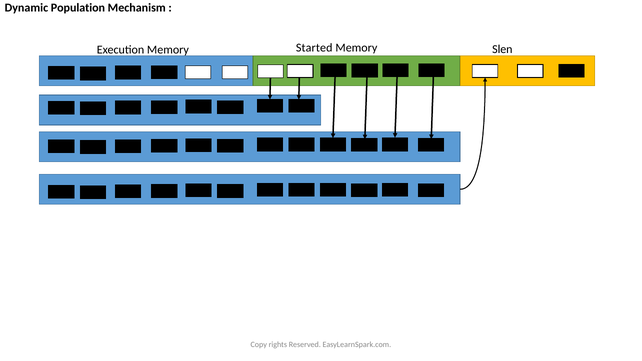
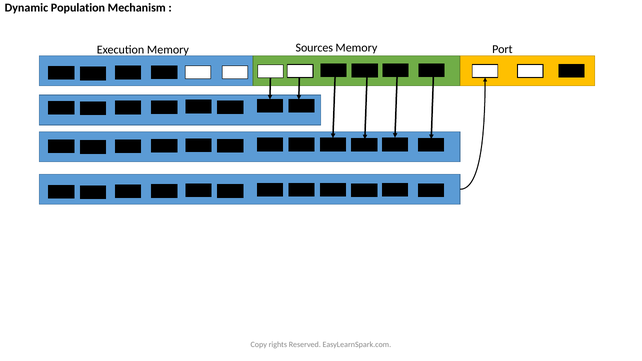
Started: Started -> Sources
Slen: Slen -> Port
